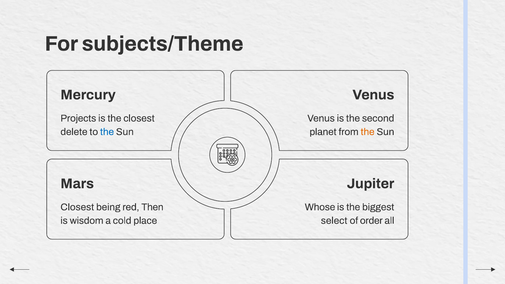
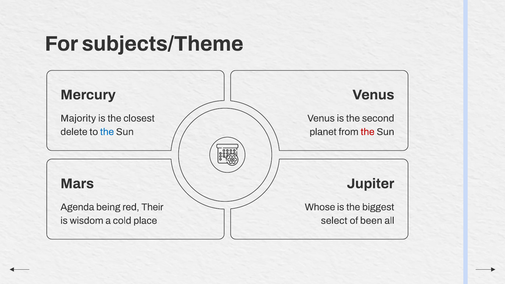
Projects: Projects -> Majority
the at (368, 132) colour: orange -> red
Closest at (77, 207): Closest -> Agenda
Then: Then -> Their
order: order -> been
